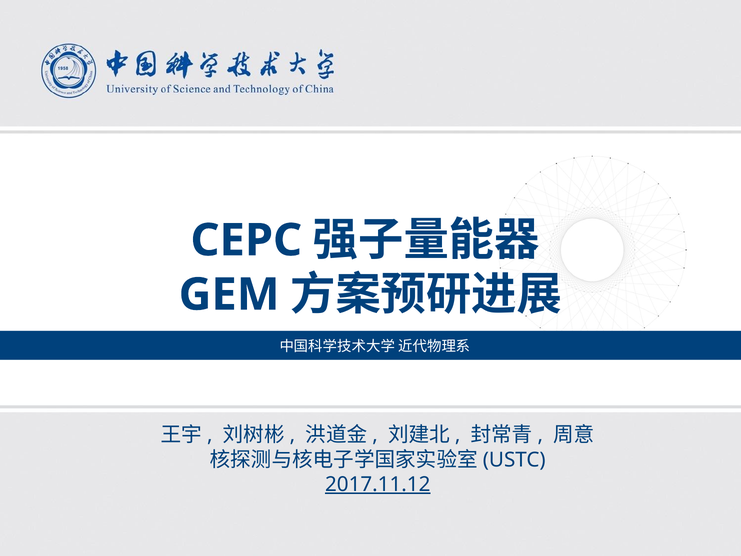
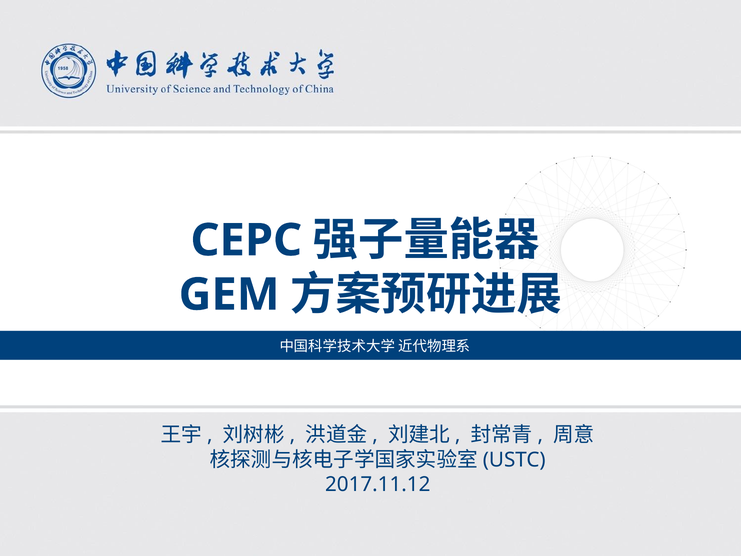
2017.11.12 underline: present -> none
